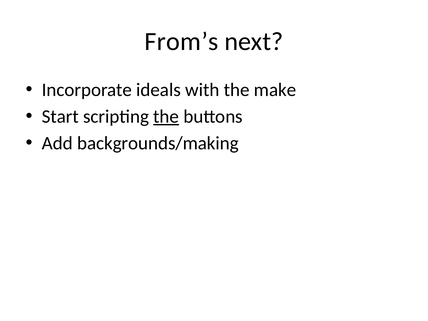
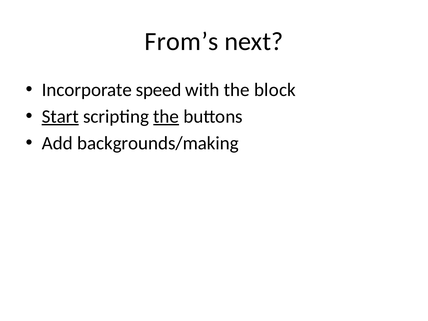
ideals: ideals -> speed
make: make -> block
Start underline: none -> present
